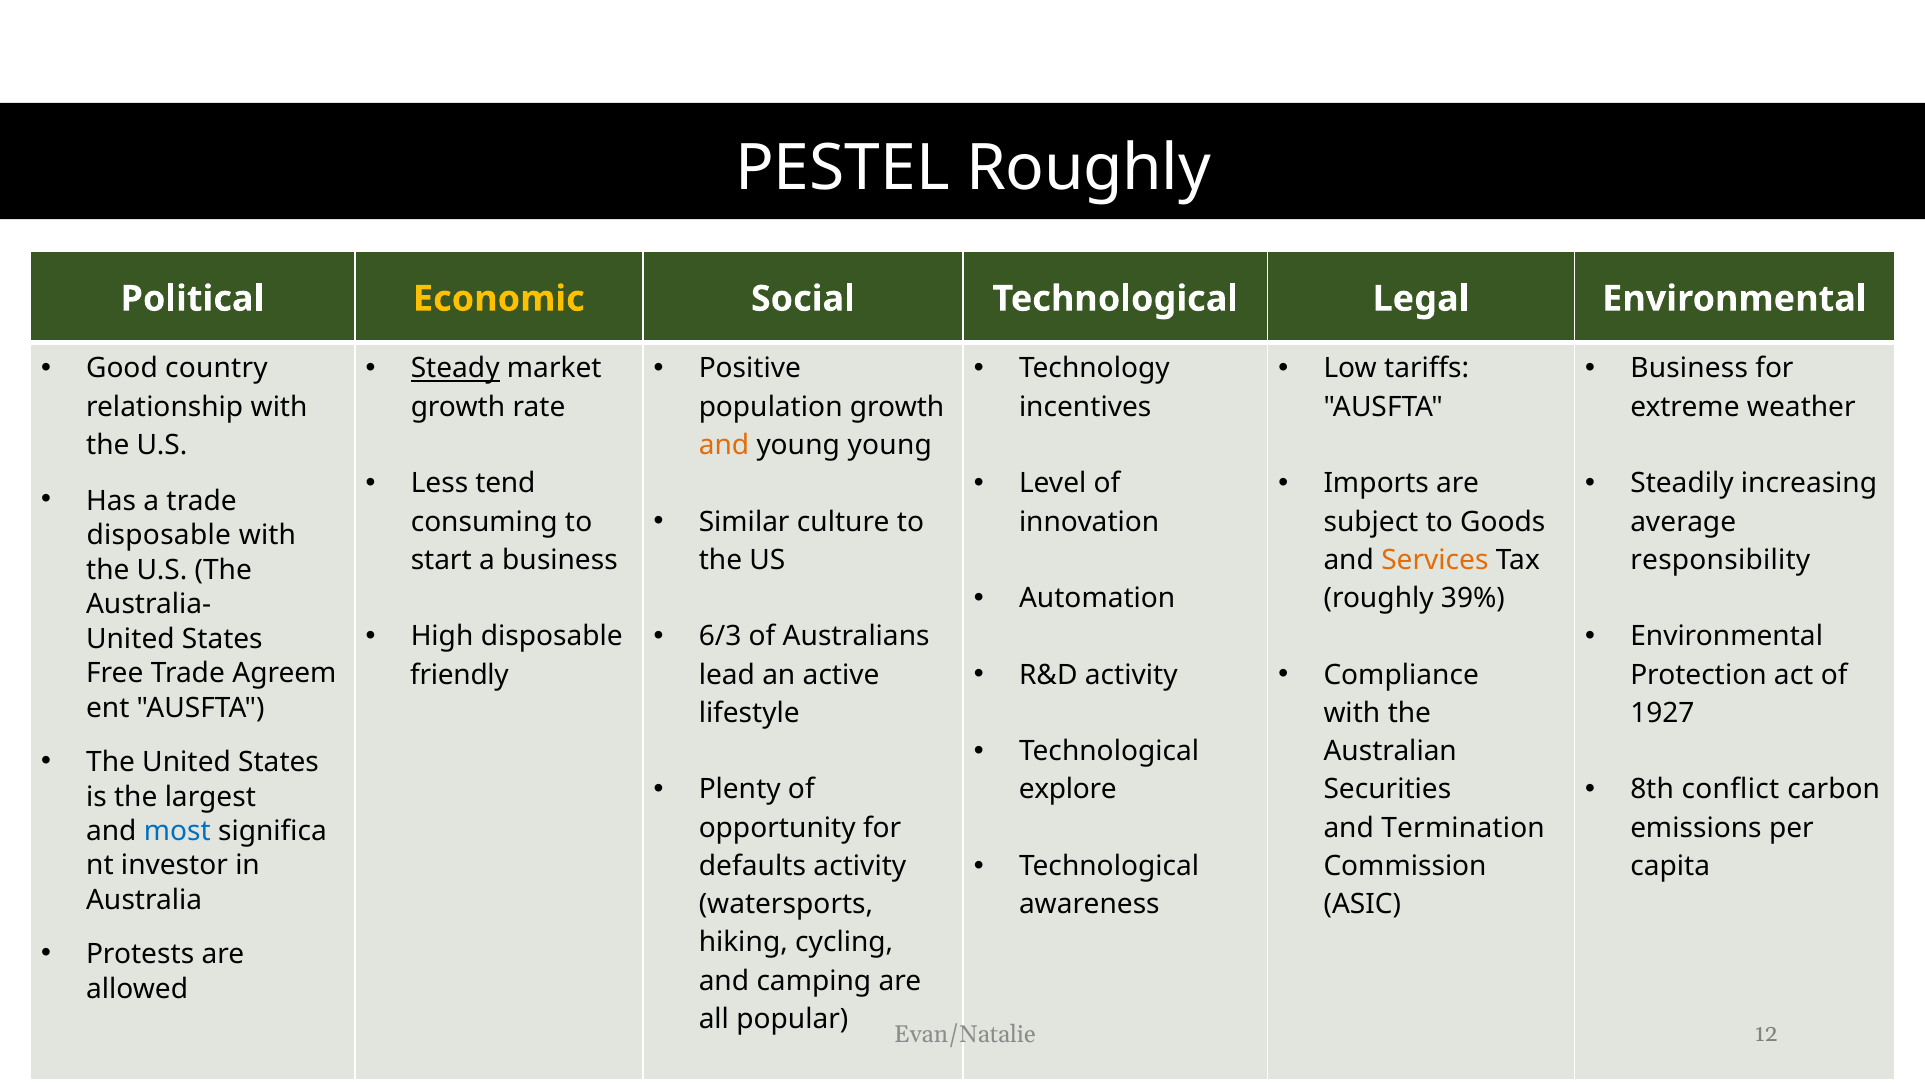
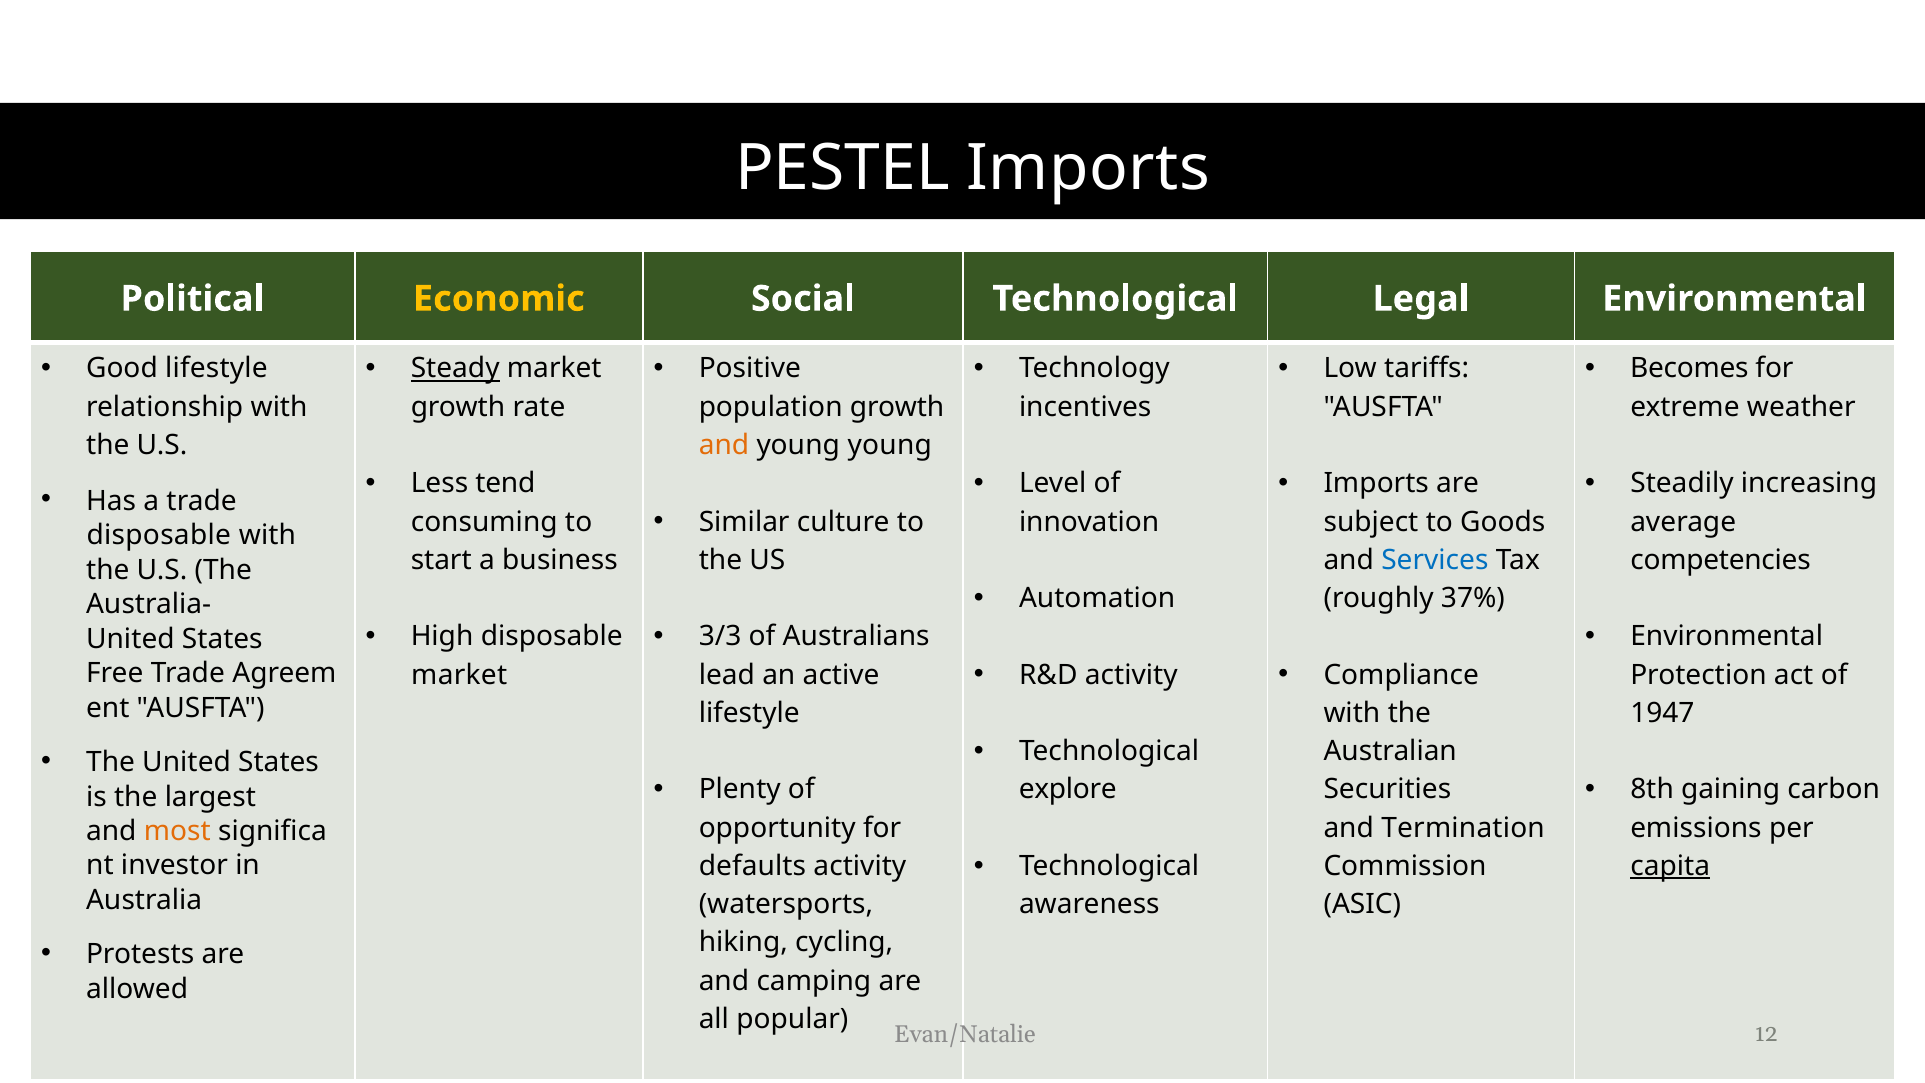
PESTEL Roughly: Roughly -> Imports
Good country: country -> lifestyle
Business at (1689, 369): Business -> Becomes
Services colour: orange -> blue
responsibility: responsibility -> competencies
39%: 39% -> 37%
6/3: 6/3 -> 3/3
friendly at (459, 675): friendly -> market
1927: 1927 -> 1947
conflict: conflict -> gaining
most colour: blue -> orange
capita underline: none -> present
